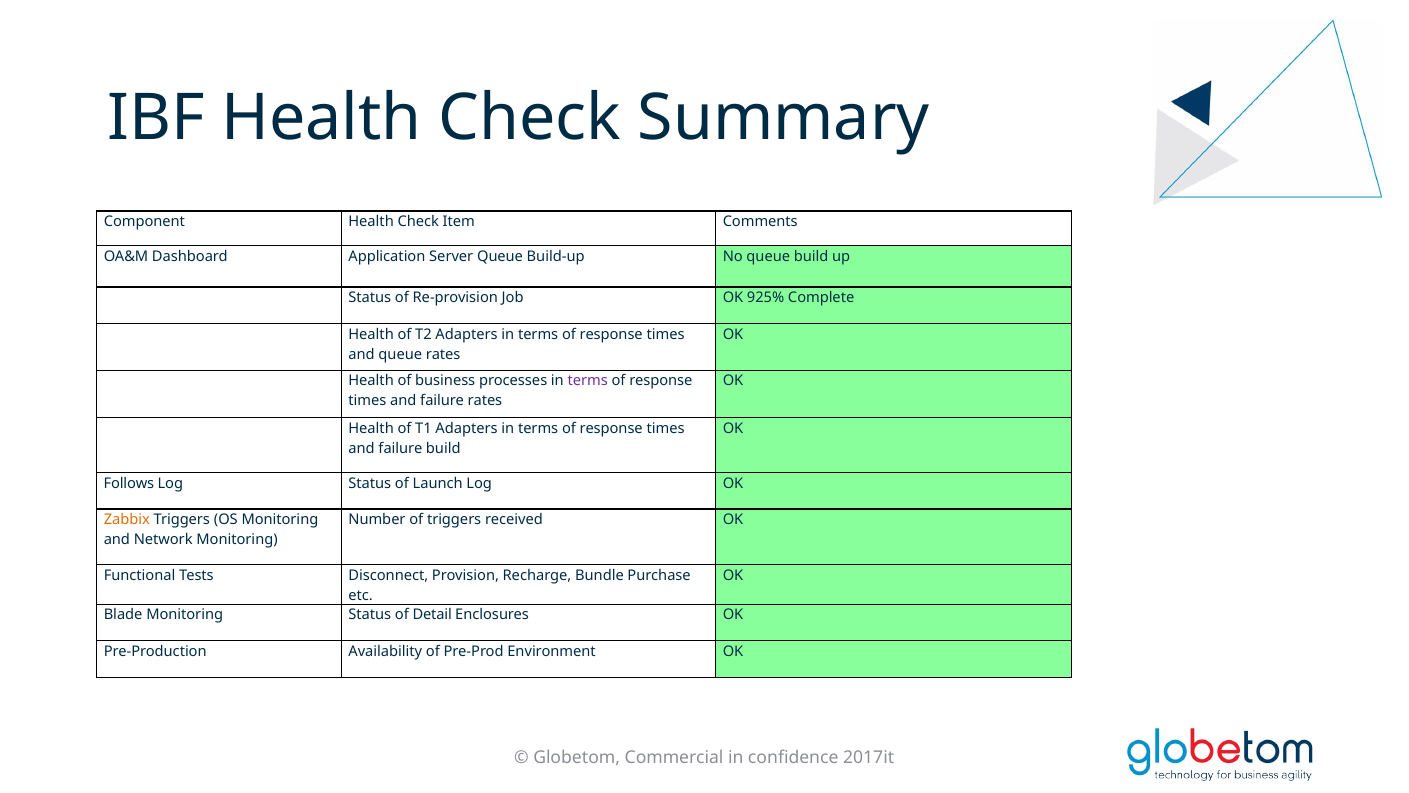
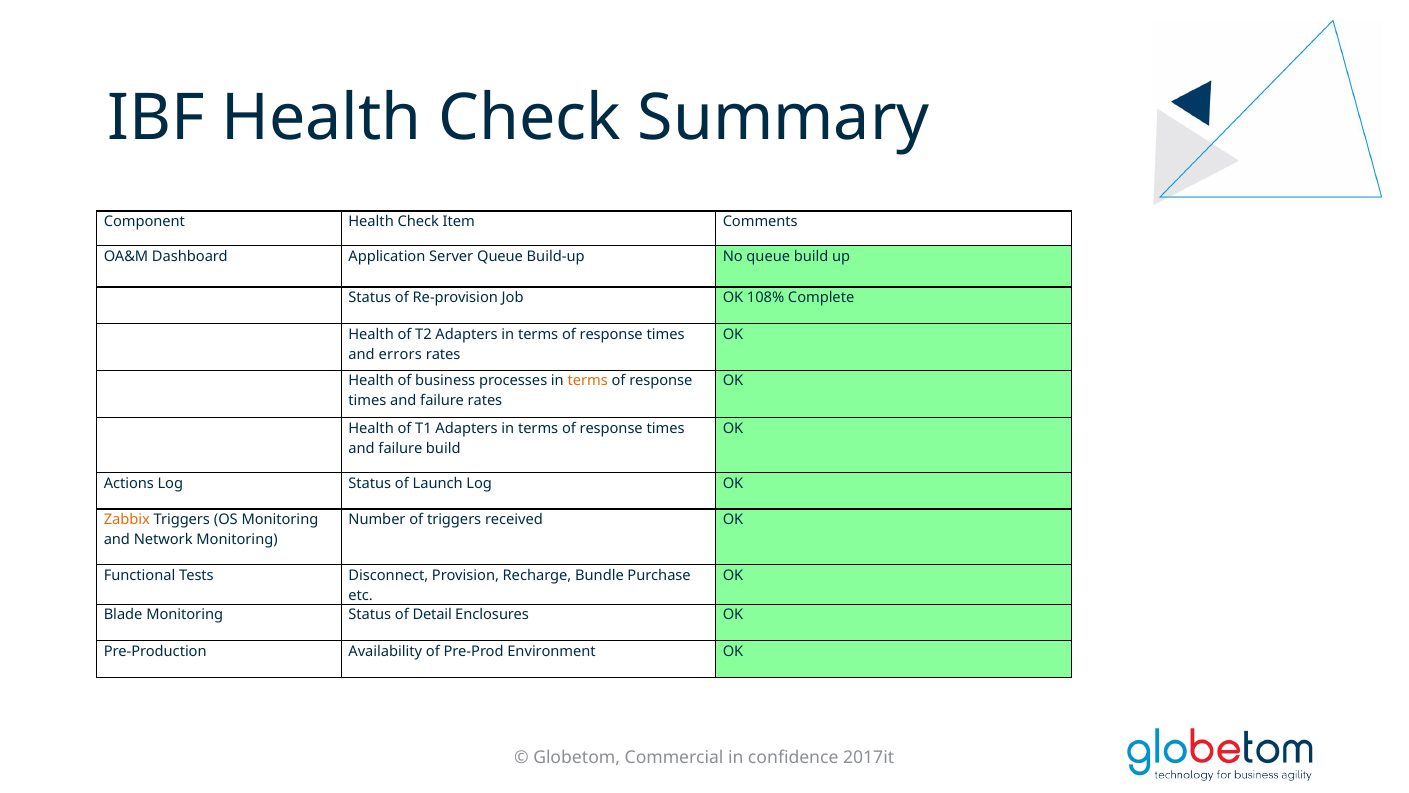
925%: 925% -> 108%
and queue: queue -> errors
terms at (588, 381) colour: purple -> orange
Follows: Follows -> Actions
